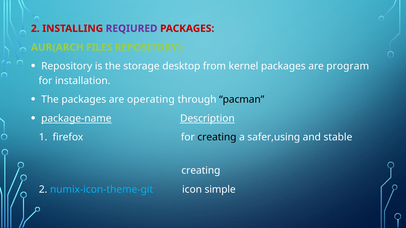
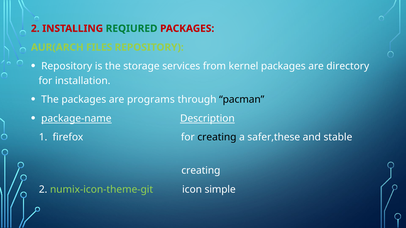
REQIURED colour: purple -> green
desktop: desktop -> services
program: program -> directory
operating: operating -> programs
safer,using: safer,using -> safer,these
numix-icon-theme-git colour: light blue -> light green
